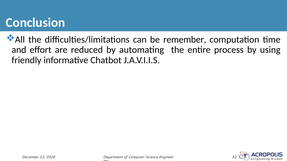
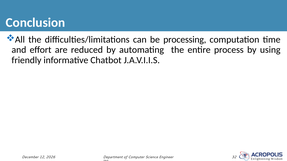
remember: remember -> processing
